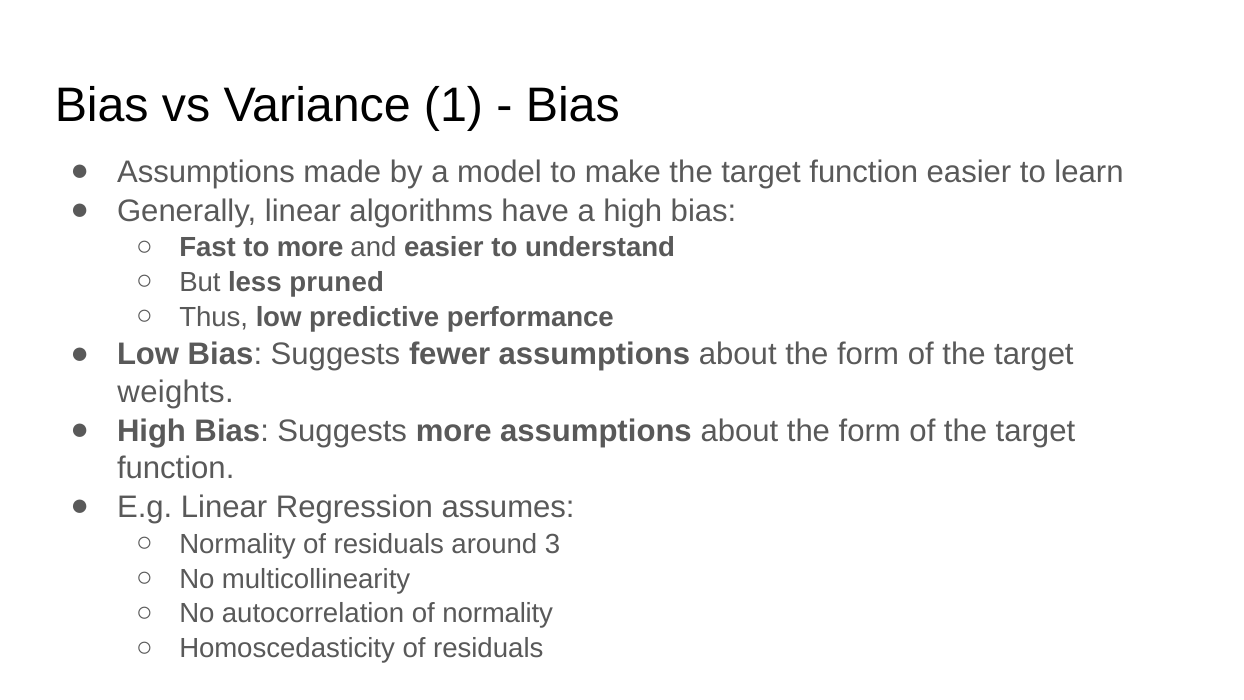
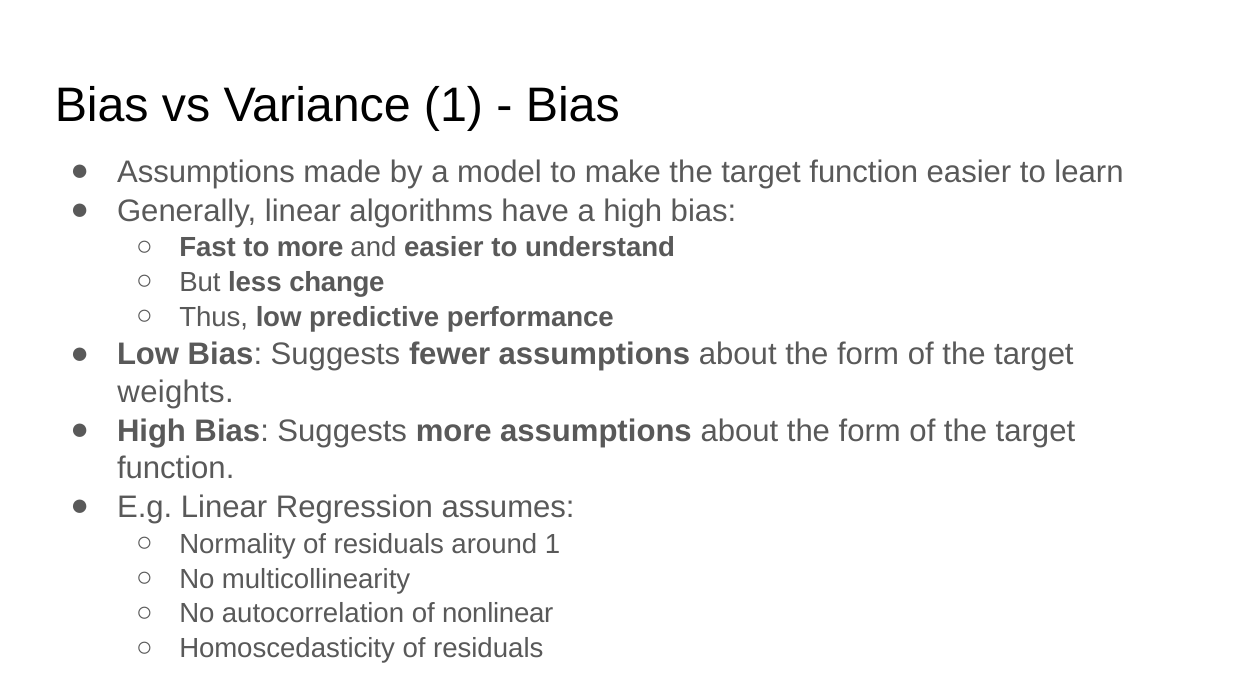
pruned: pruned -> change
around 3: 3 -> 1
of normality: normality -> nonlinear
